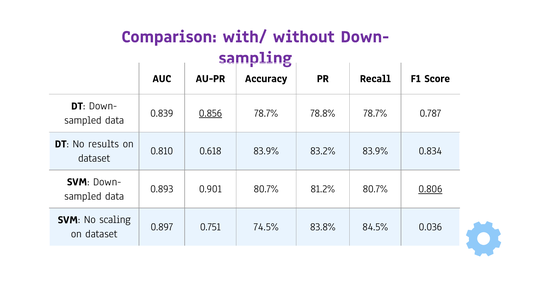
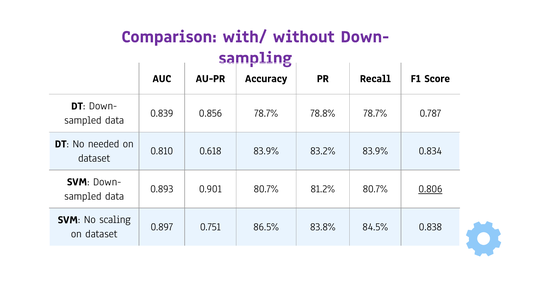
0.856 underline: present -> none
results: results -> needed
74.5%: 74.5% -> 86.5%
0.036: 0.036 -> 0.838
